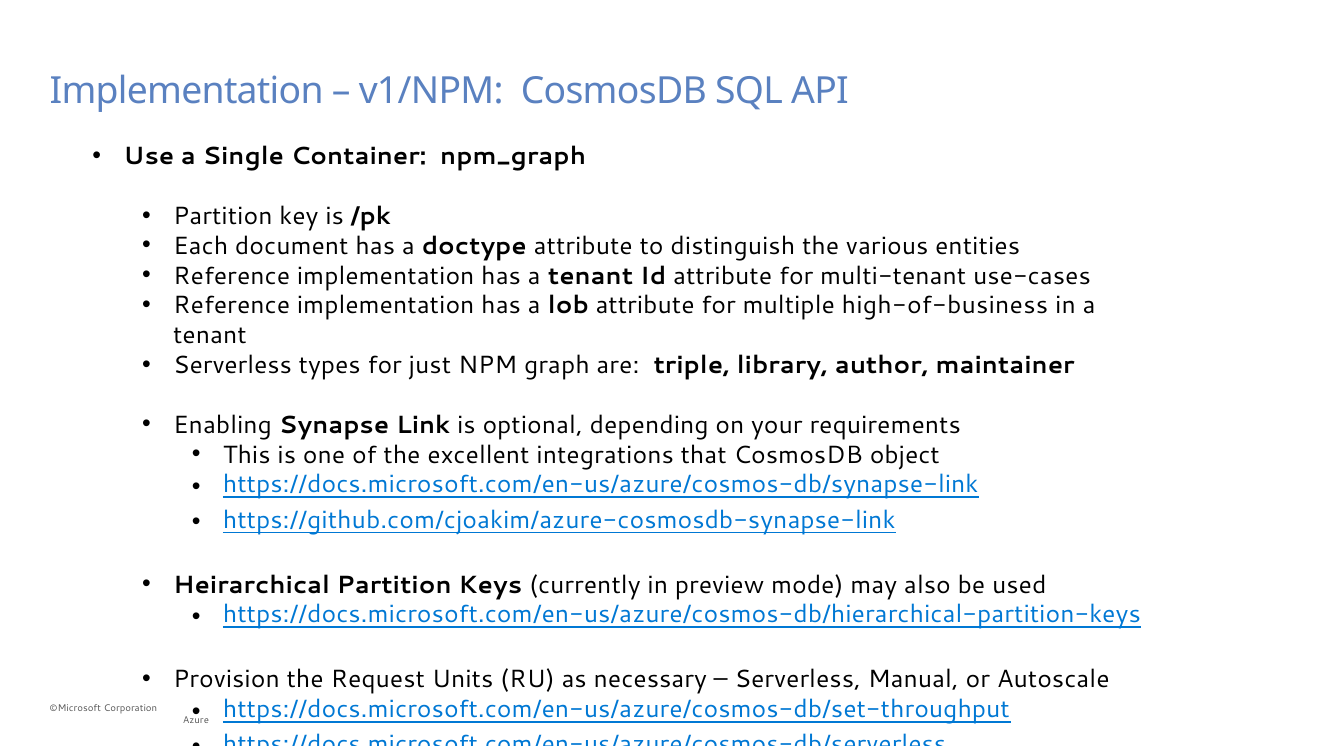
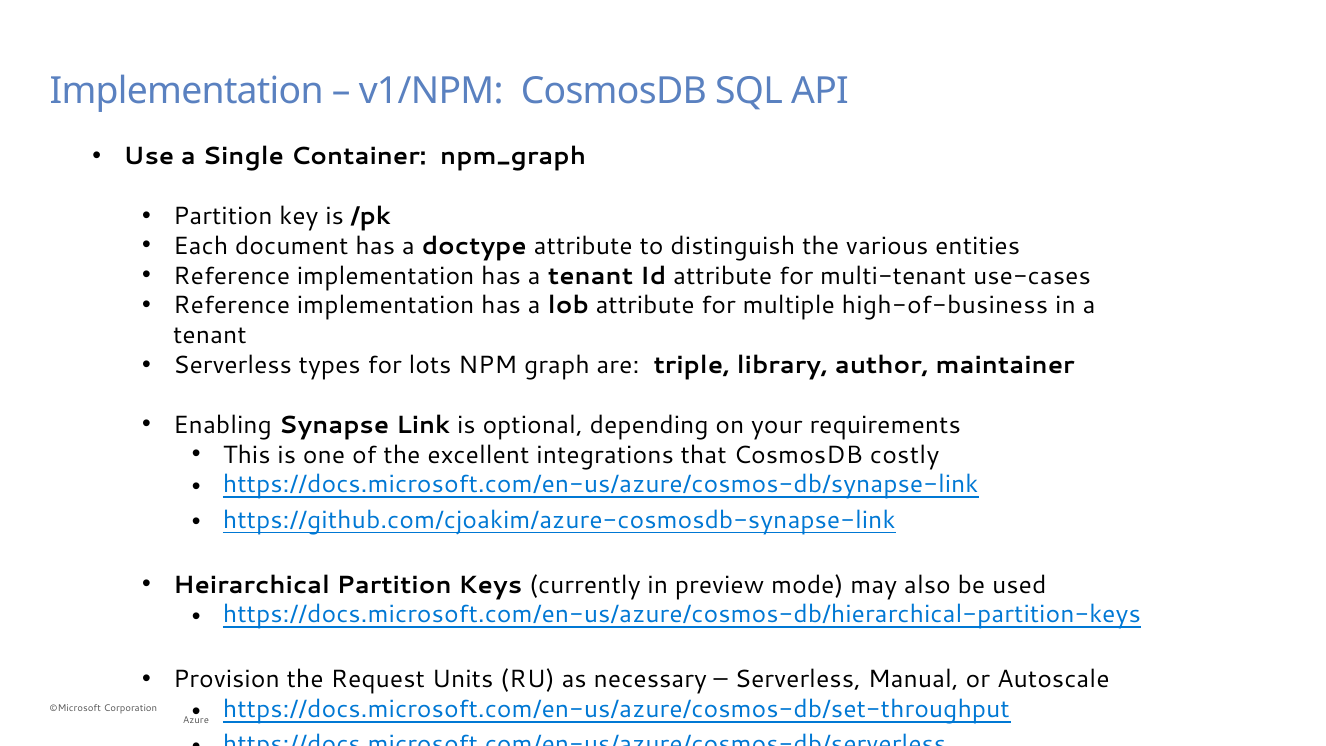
just: just -> lots
object: object -> costly
